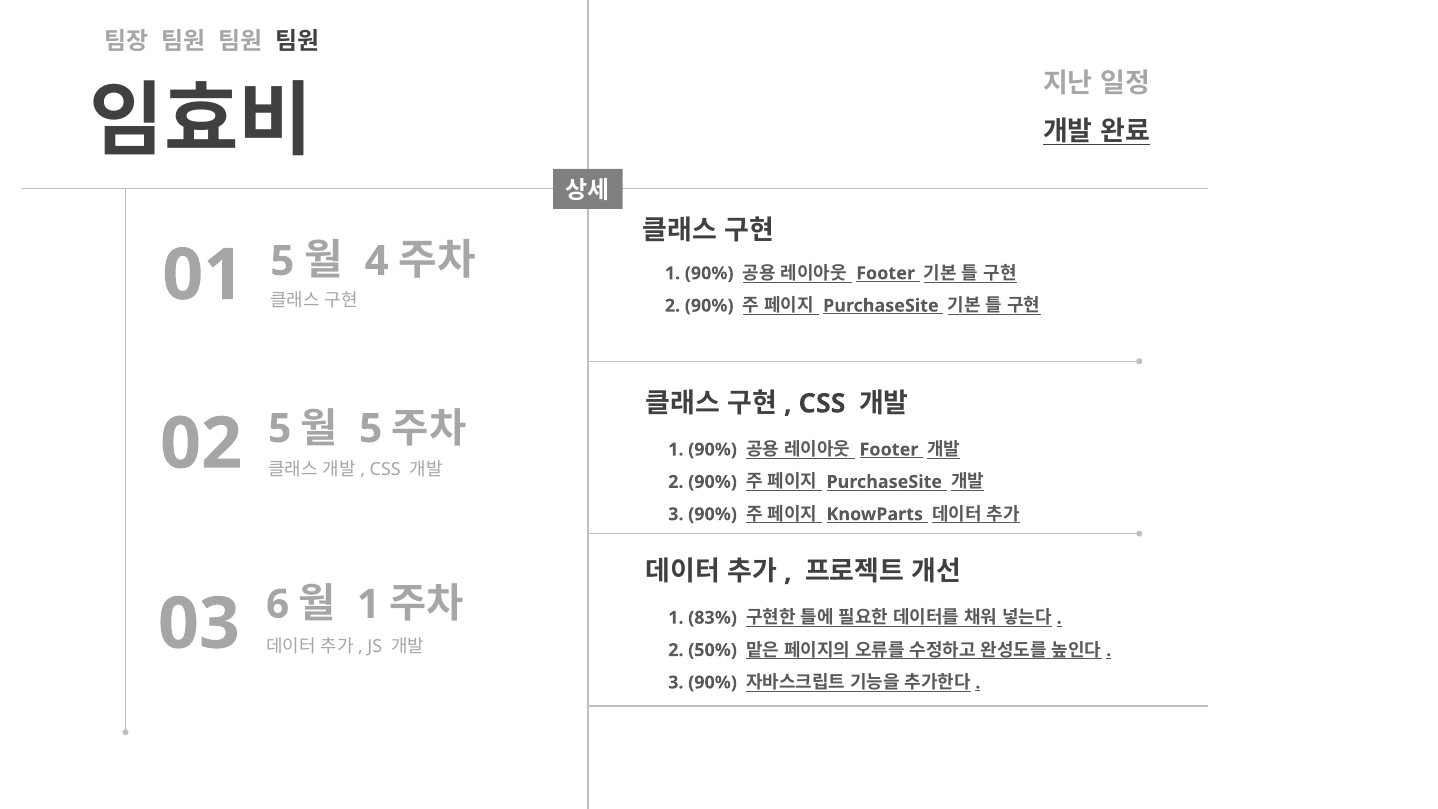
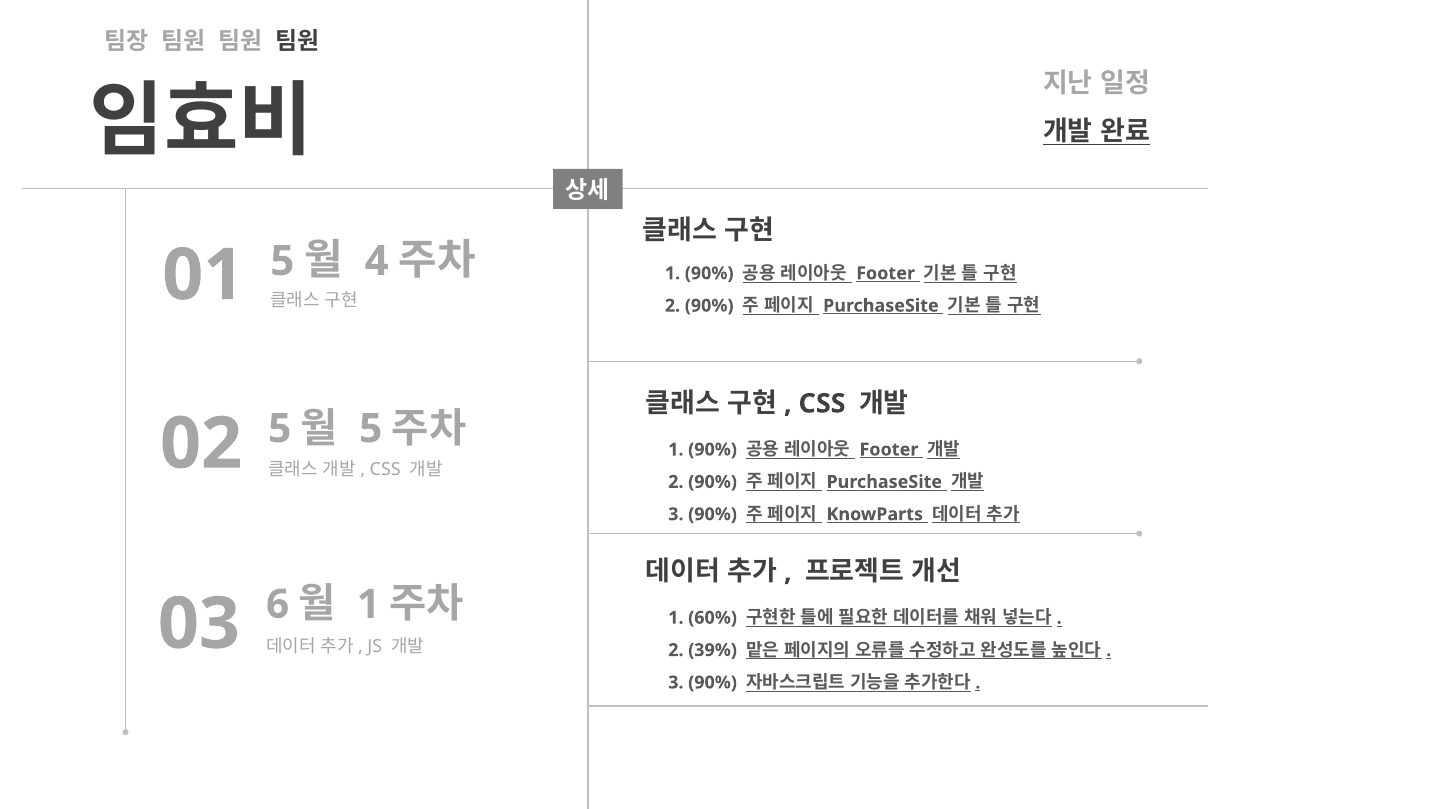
83%: 83% -> 60%
50%: 50% -> 39%
